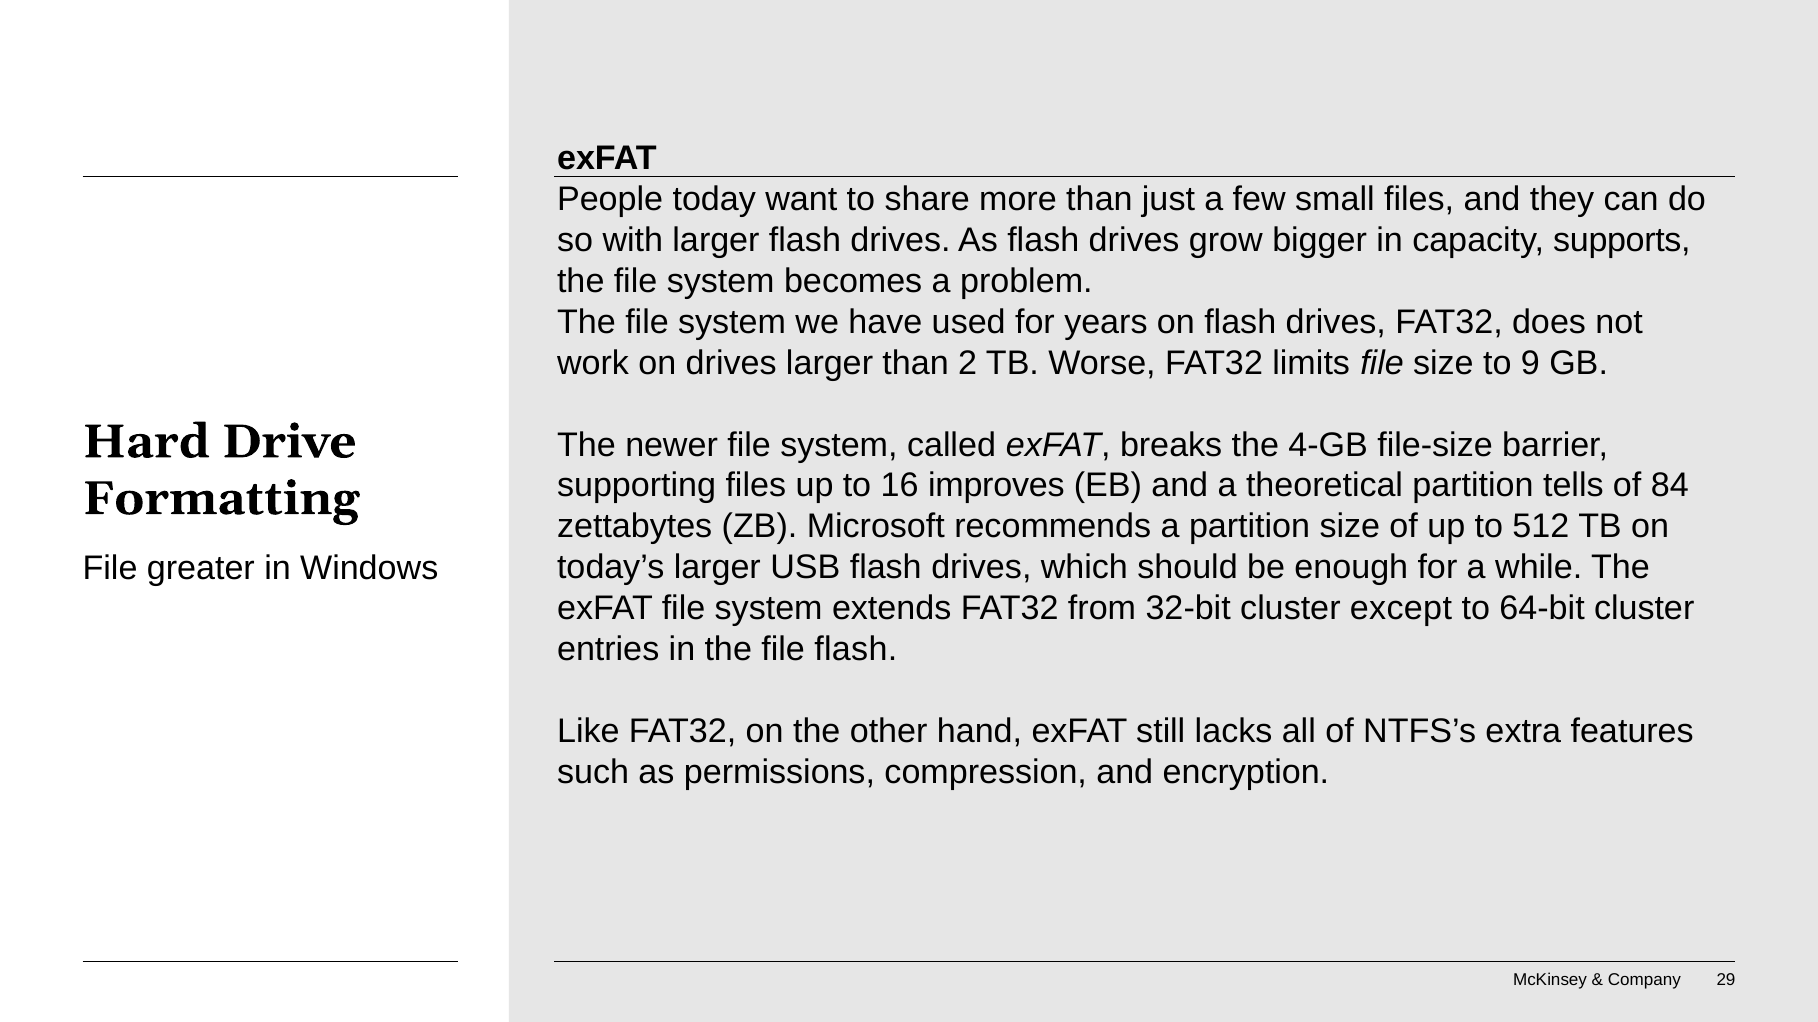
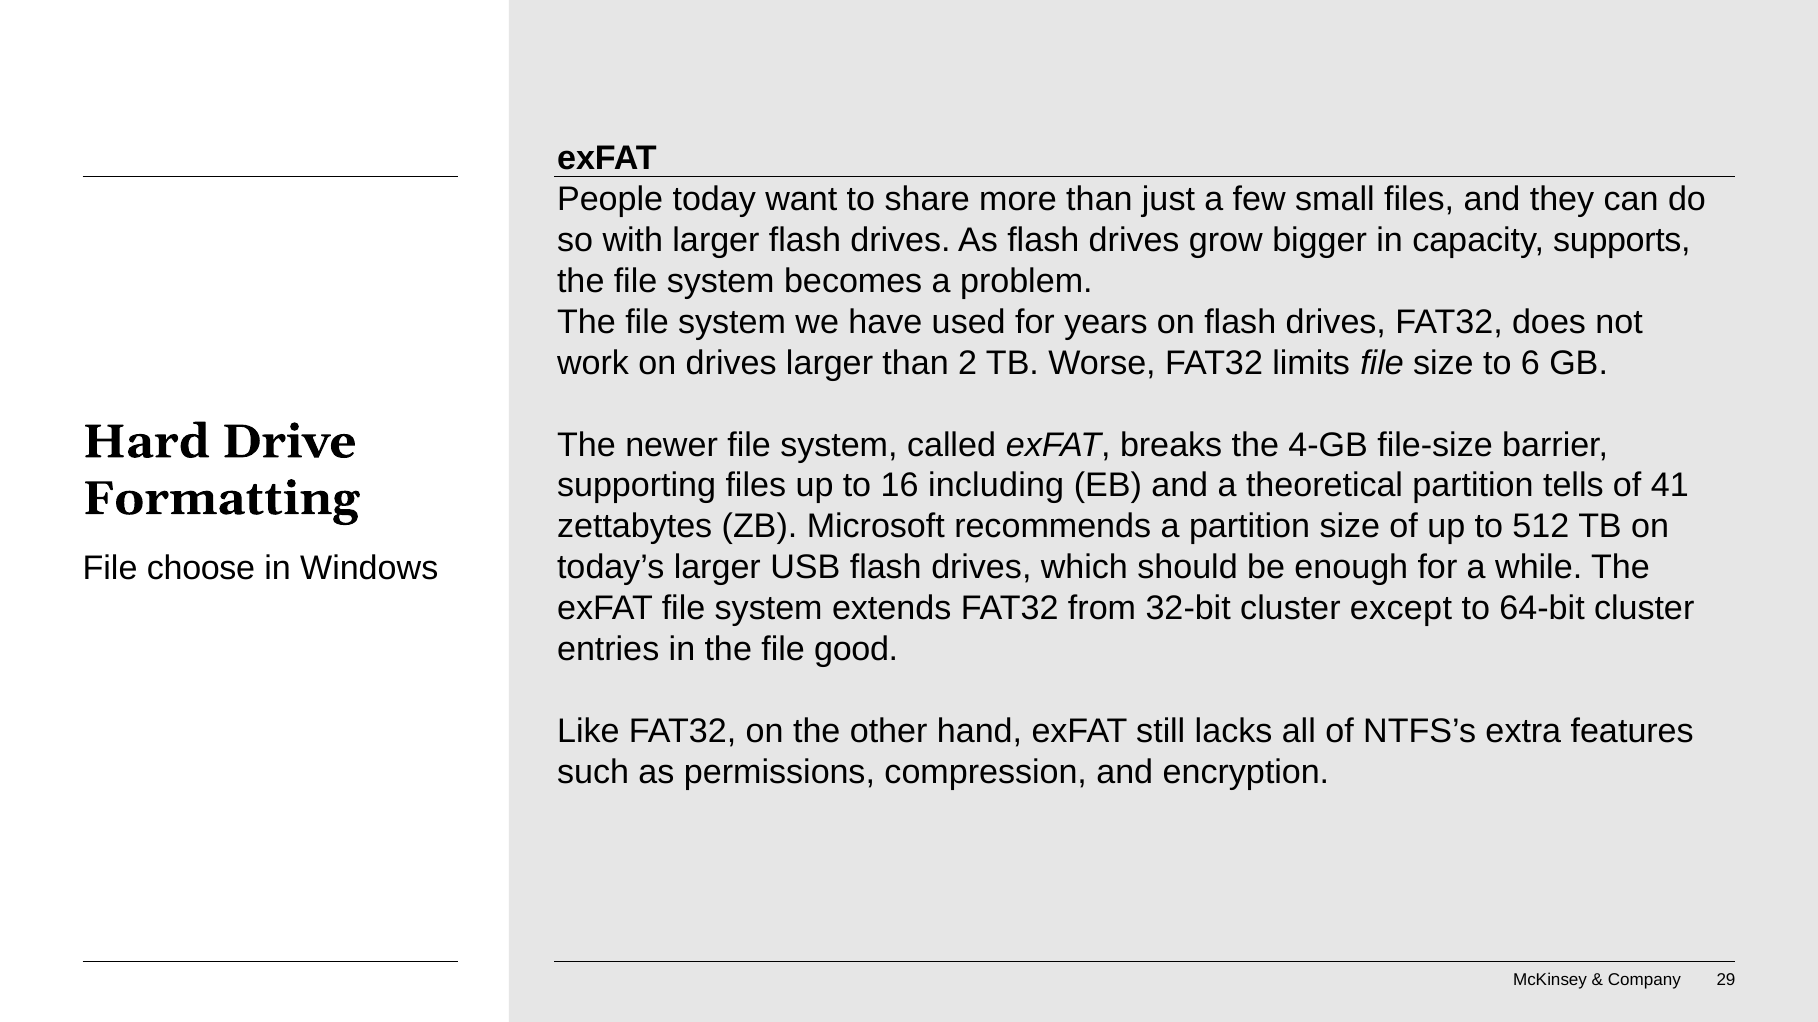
9: 9 -> 6
improves: improves -> including
84: 84 -> 41
greater: greater -> choose
file flash: flash -> good
